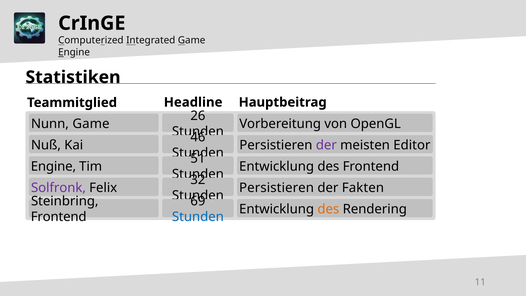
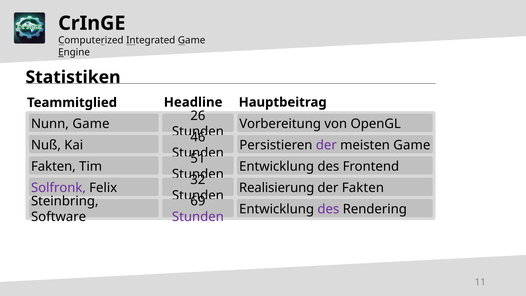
meisten Editor: Editor -> Game
Engine at (53, 166): Engine -> Fakten
Persistieren at (277, 188): Persistieren -> Realisierung
des at (328, 209) colour: orange -> purple
Frontend at (59, 217): Frontend -> Software
Stunden at (198, 217) colour: blue -> purple
